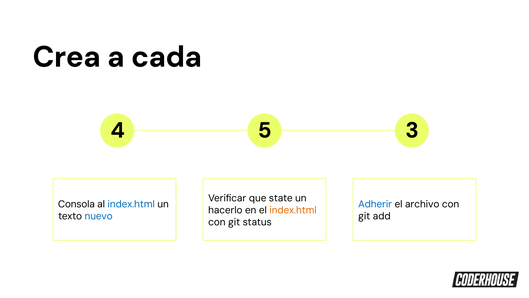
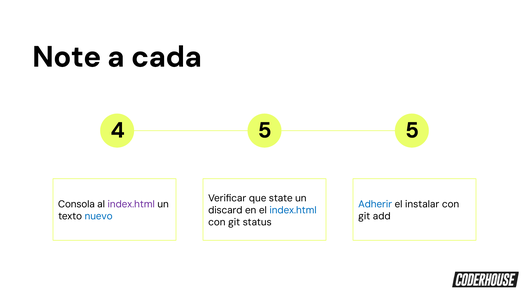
Crea: Crea -> Note
5 3: 3 -> 5
index.html at (131, 204) colour: blue -> purple
archivo: archivo -> instalar
hacerlo: hacerlo -> discard
index.html at (293, 210) colour: orange -> blue
